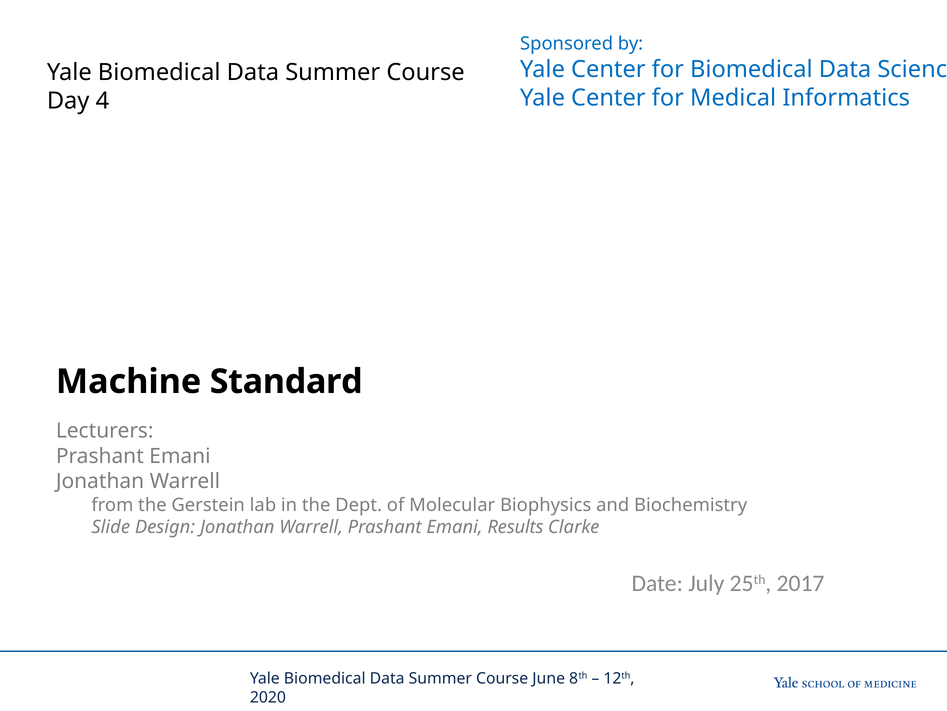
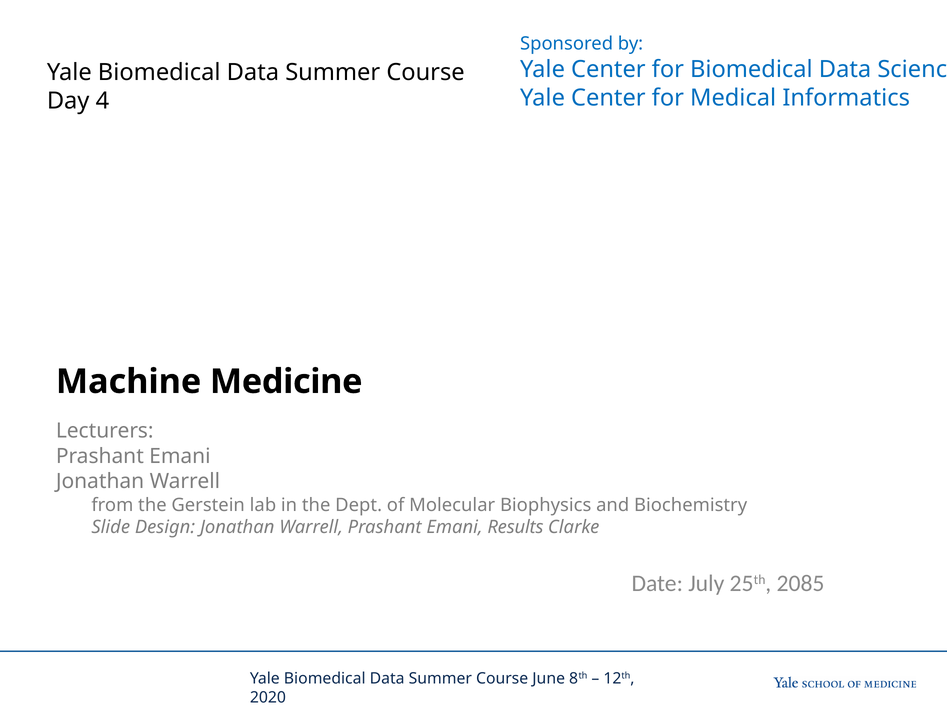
Standard: Standard -> Medicine
2017: 2017 -> 2085
